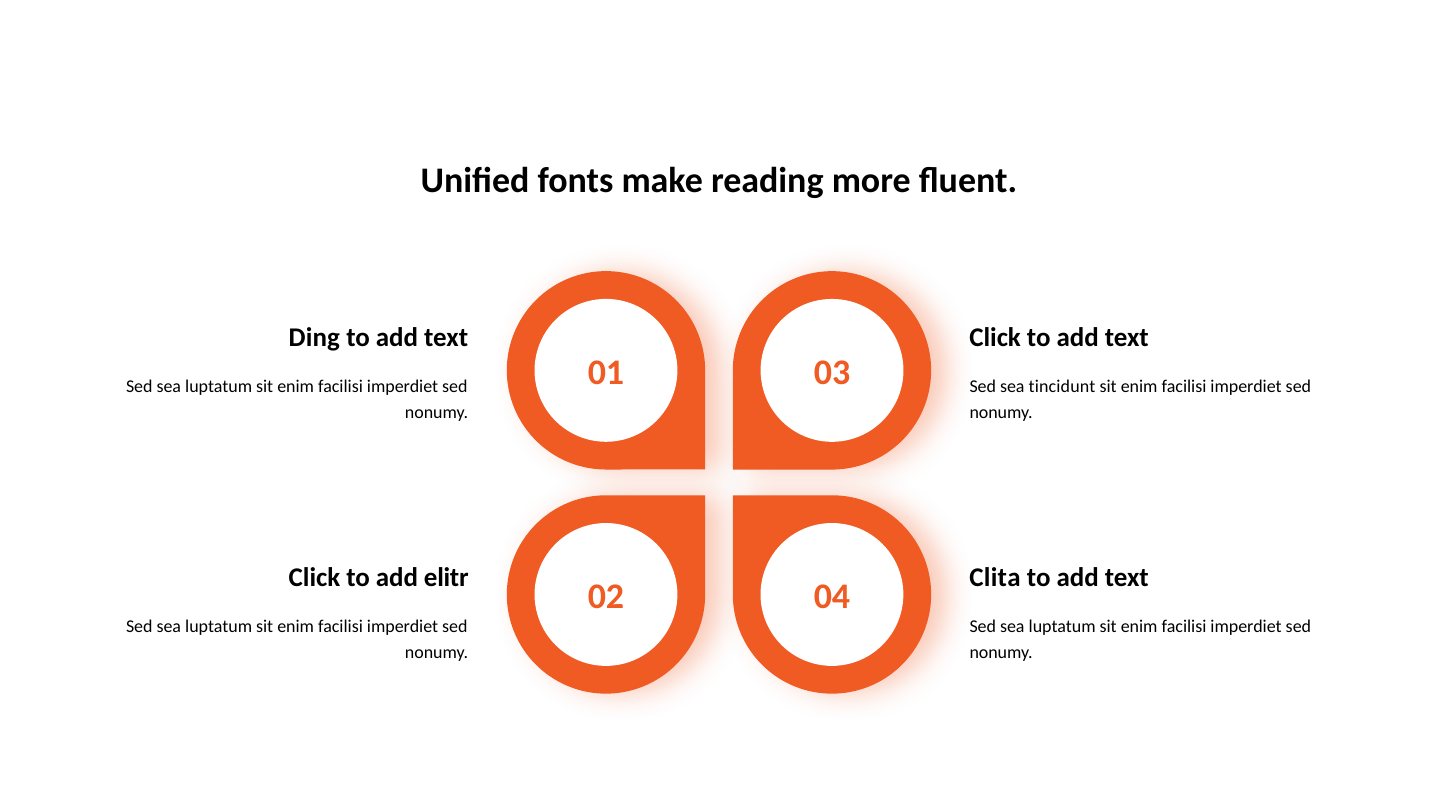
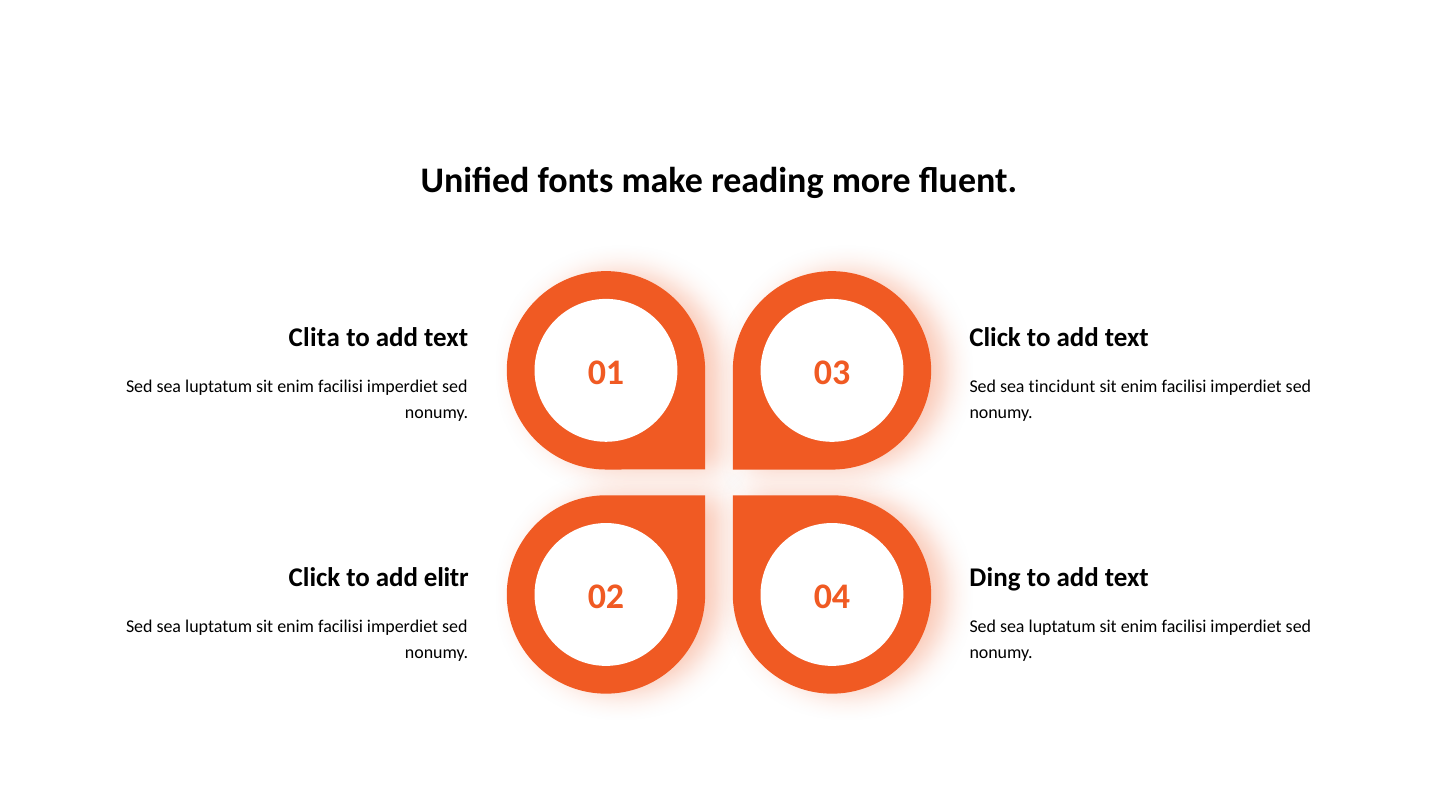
Ding: Ding -> Clita
Clita: Clita -> Ding
